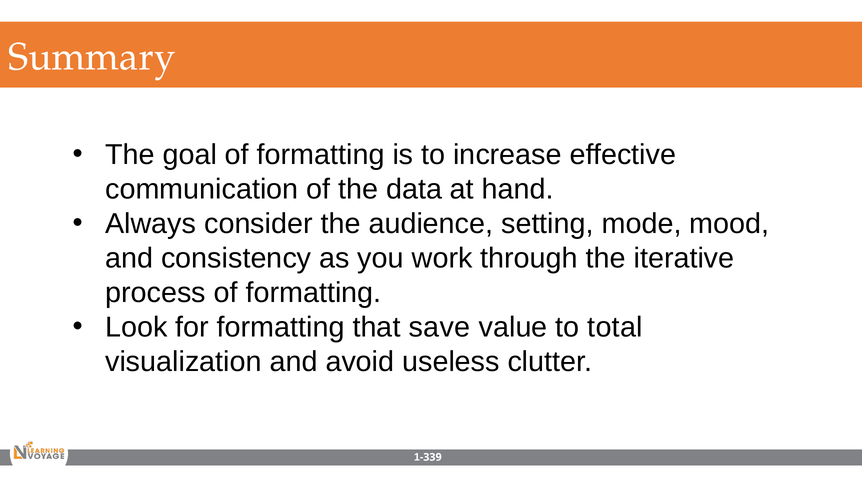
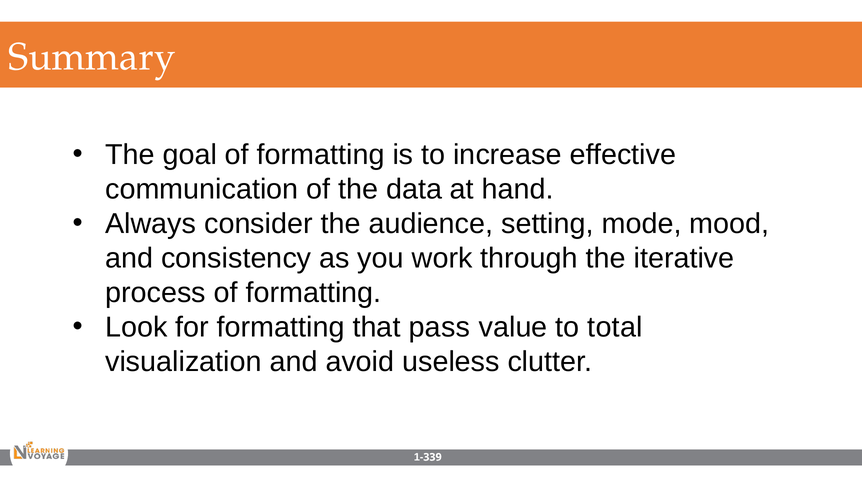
save: save -> pass
